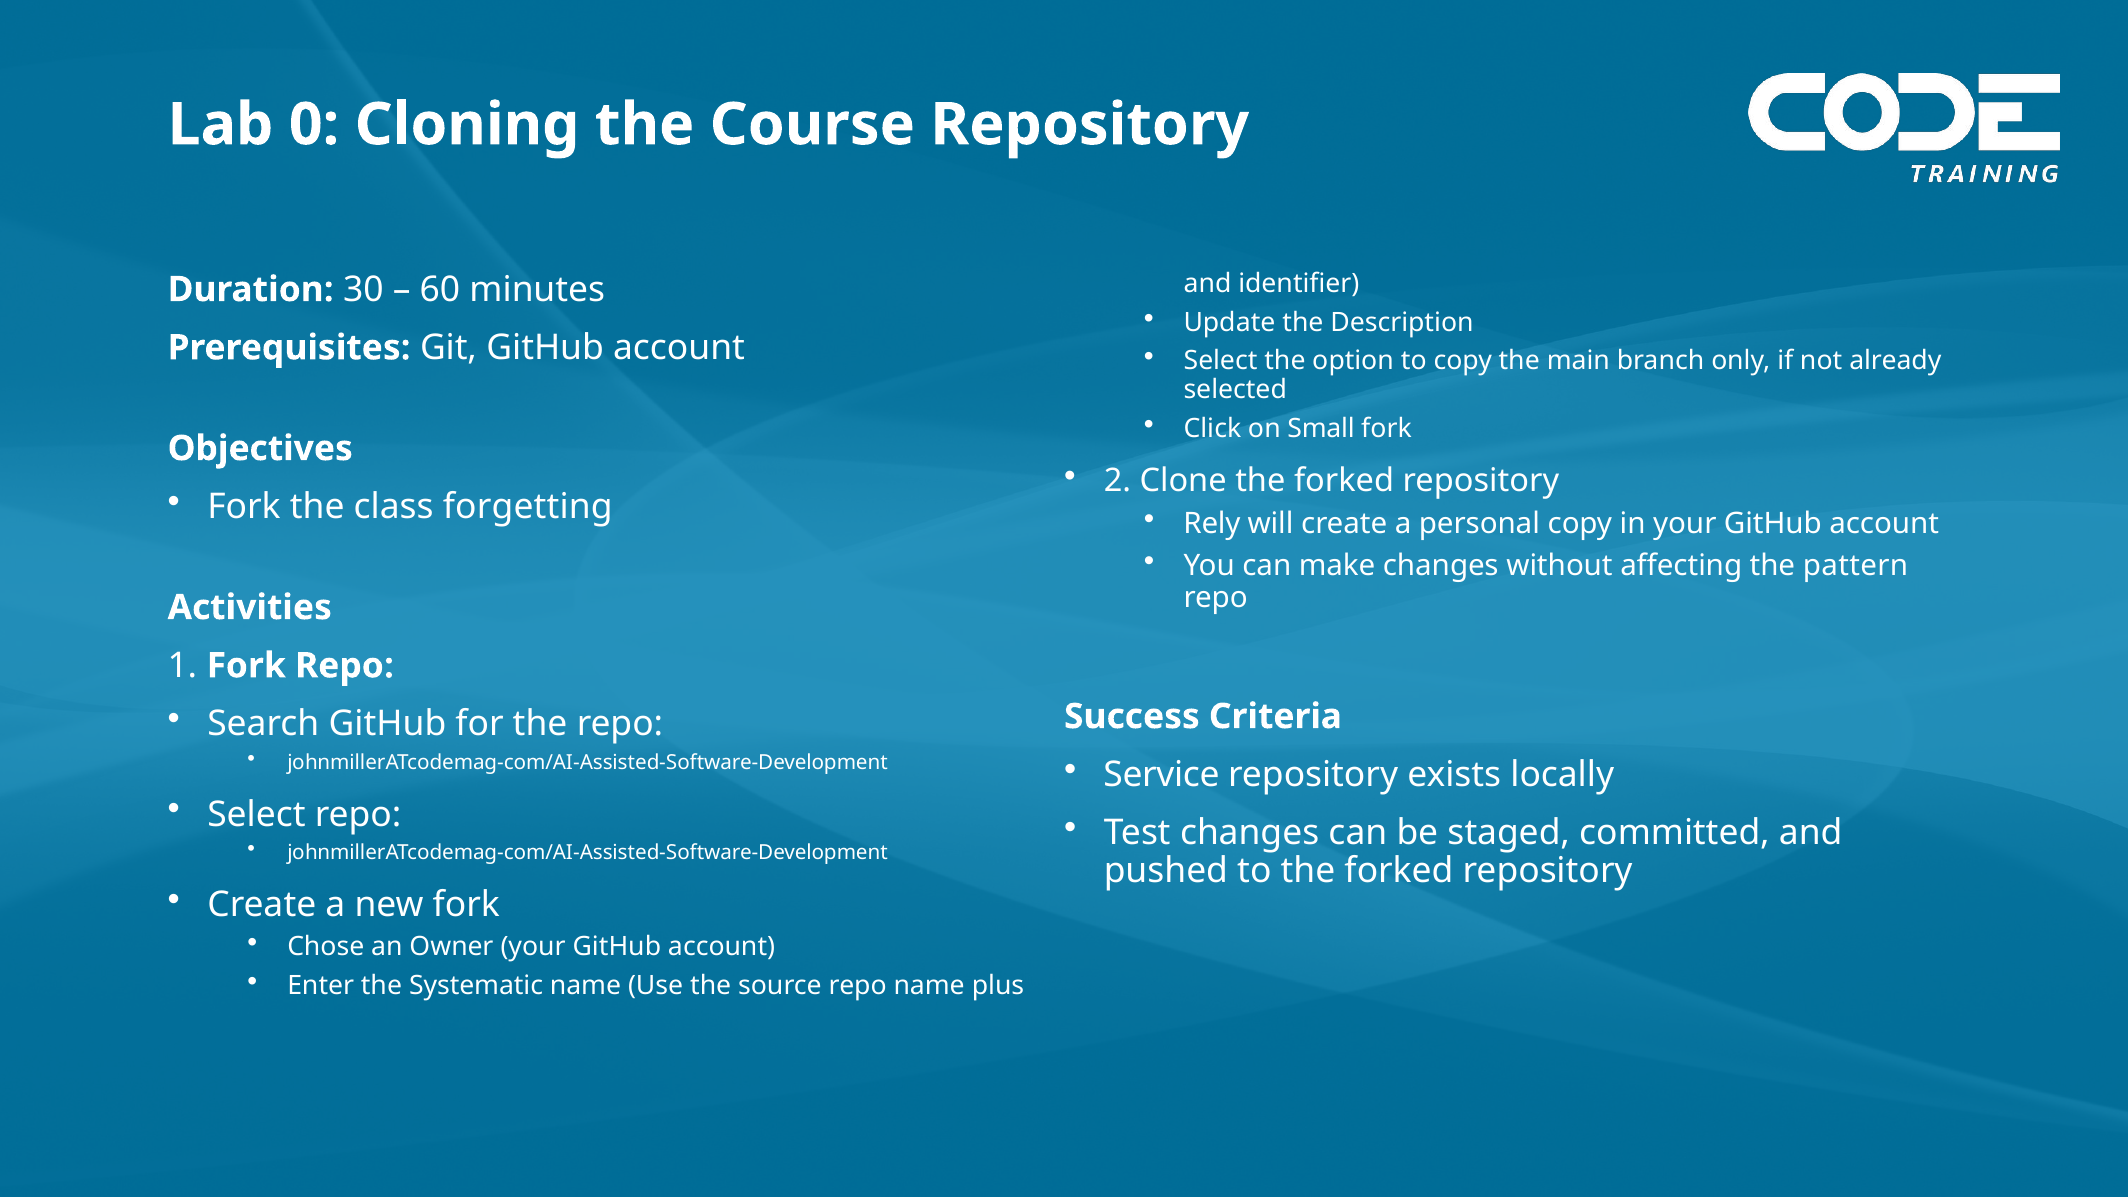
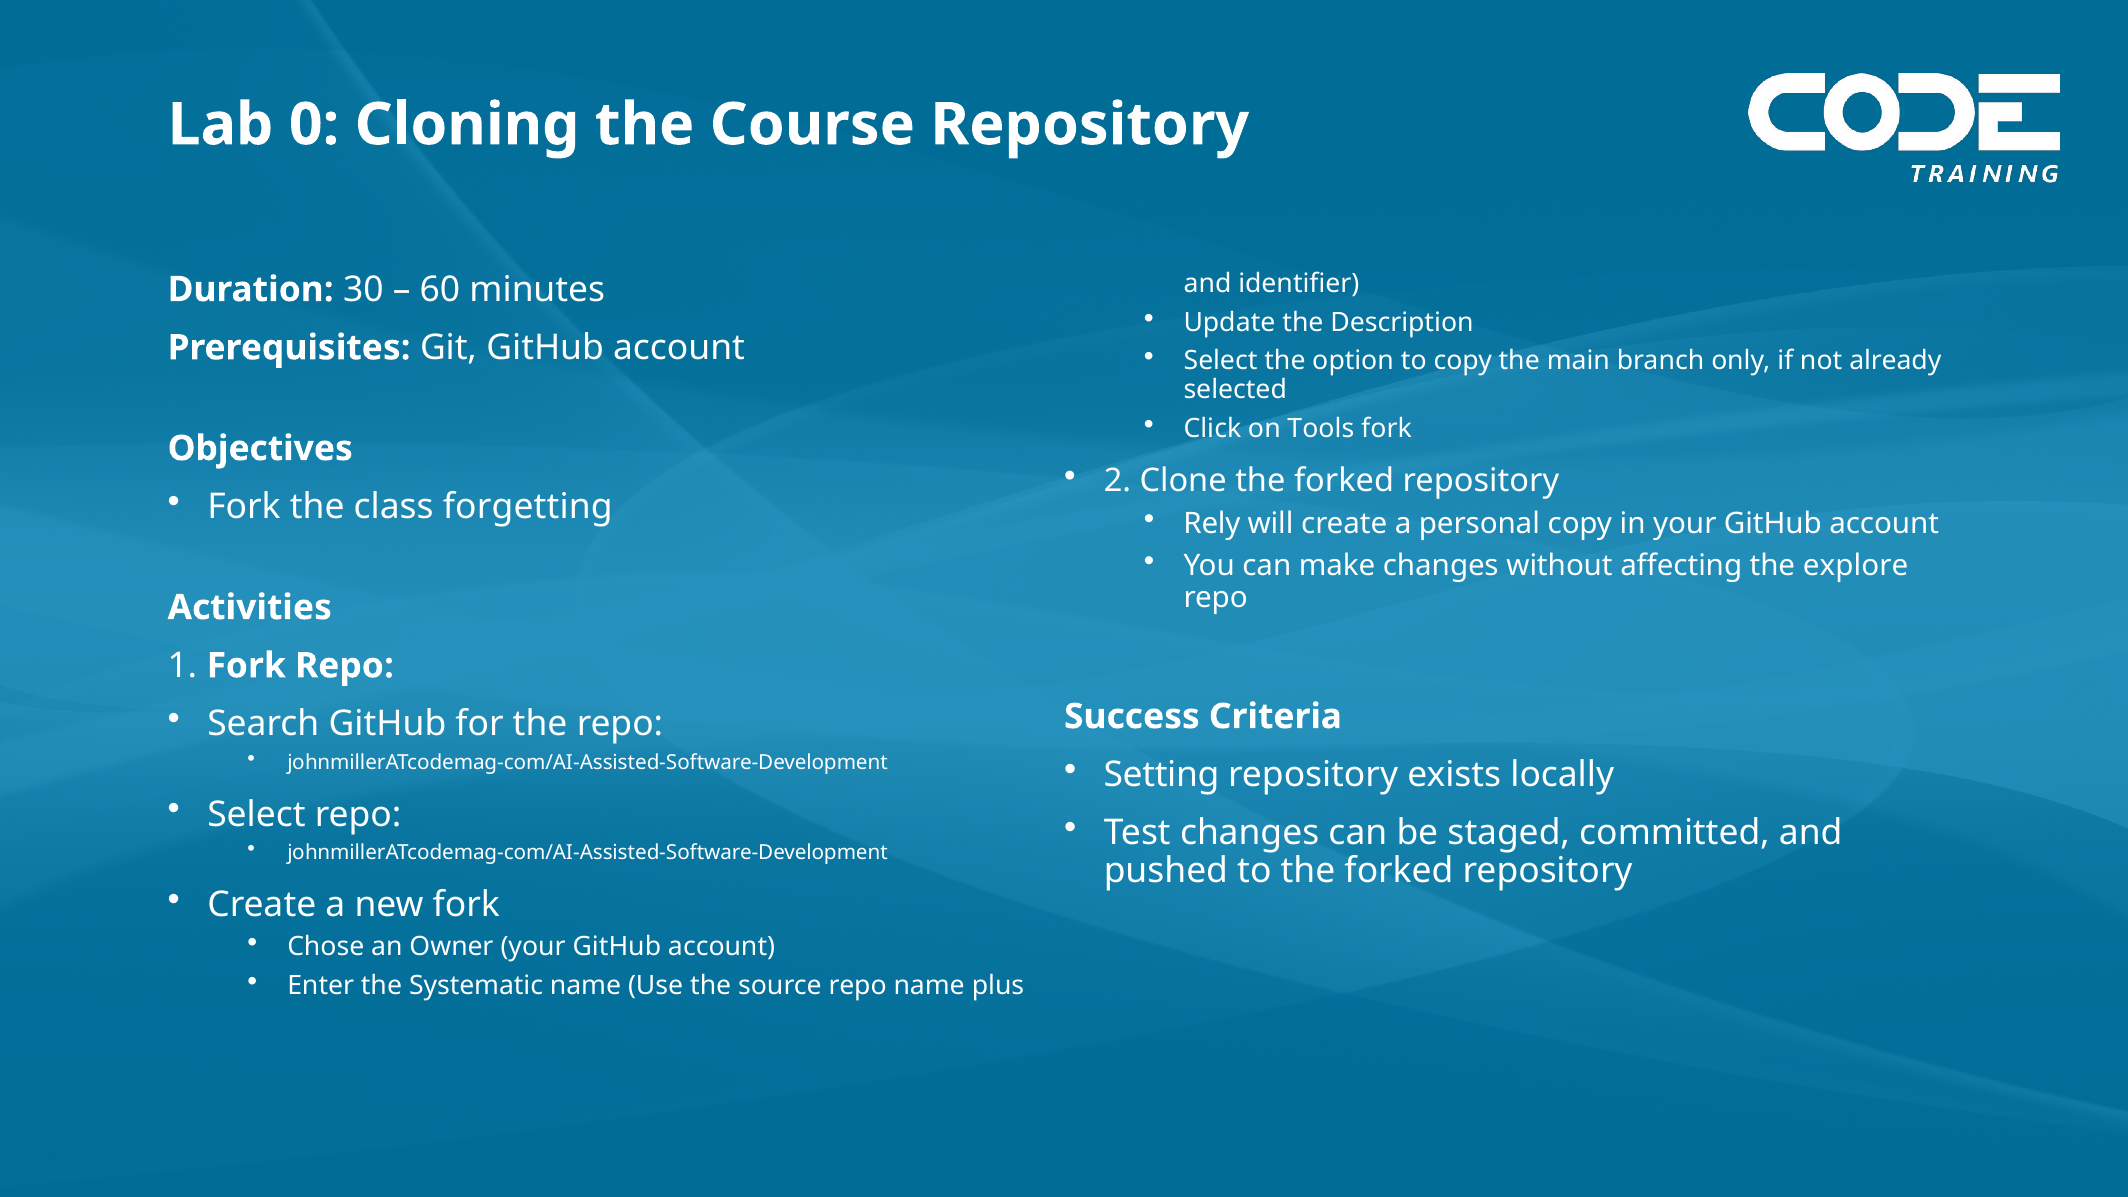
Small: Small -> Tools
pattern: pattern -> explore
Service: Service -> Setting
